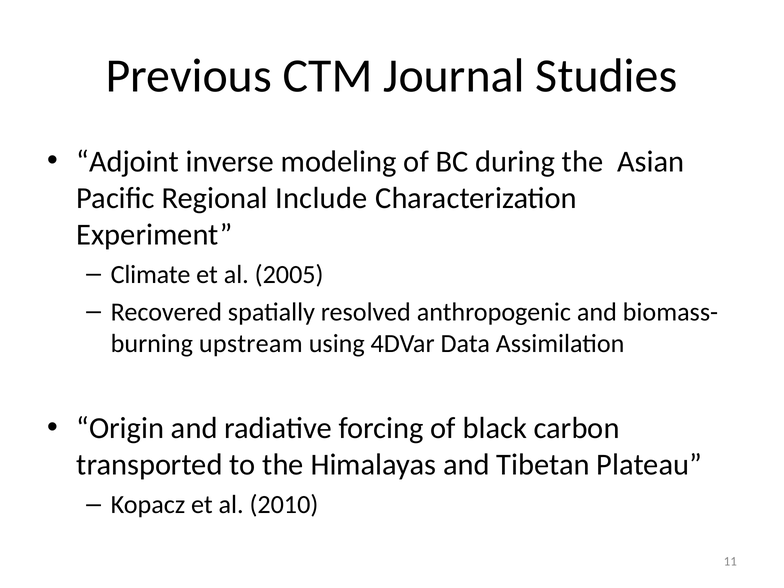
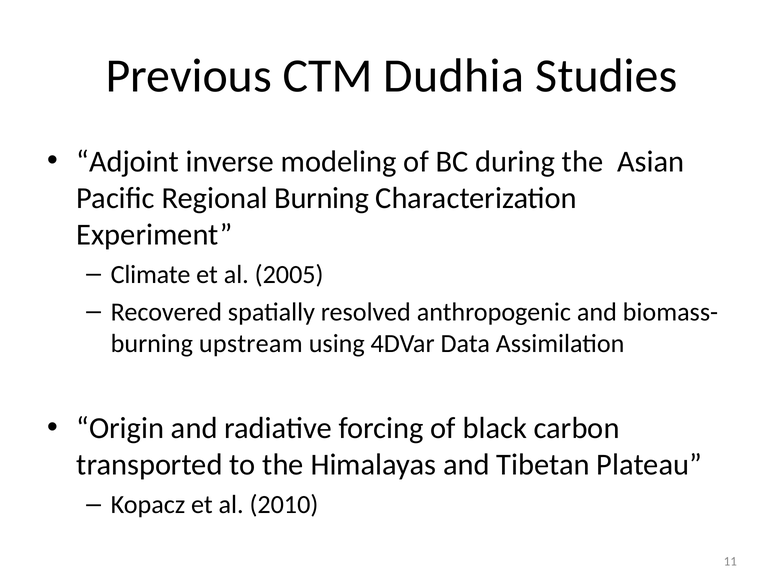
Journal: Journal -> Dudhia
Regional Include: Include -> Burning
